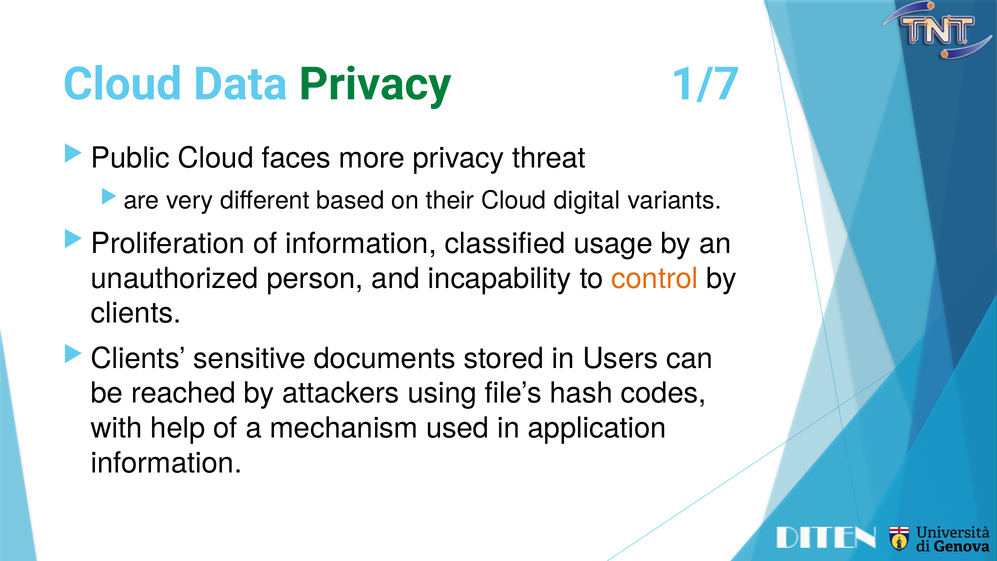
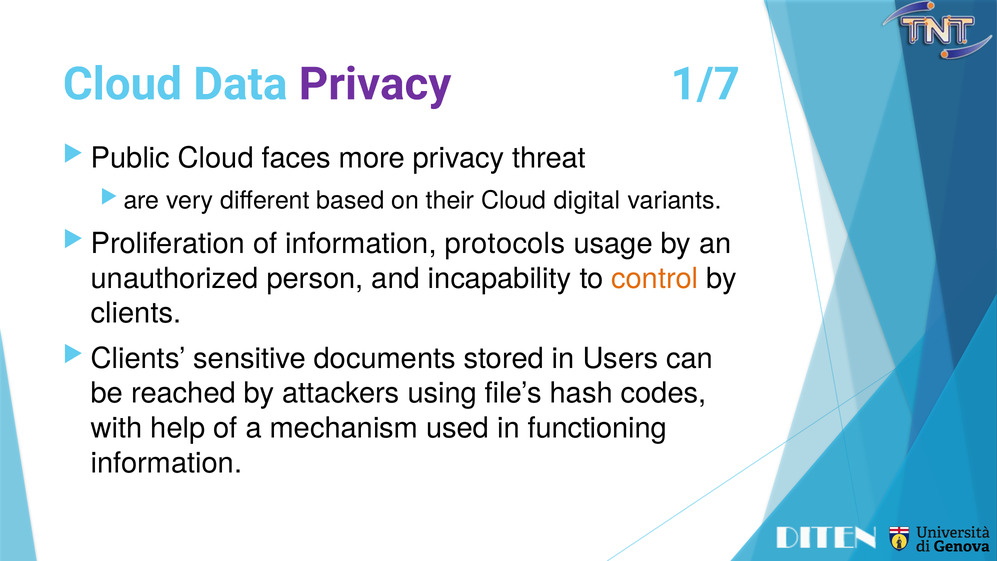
Privacy at (375, 84) colour: green -> purple
classified: classified -> protocols
application: application -> functioning
